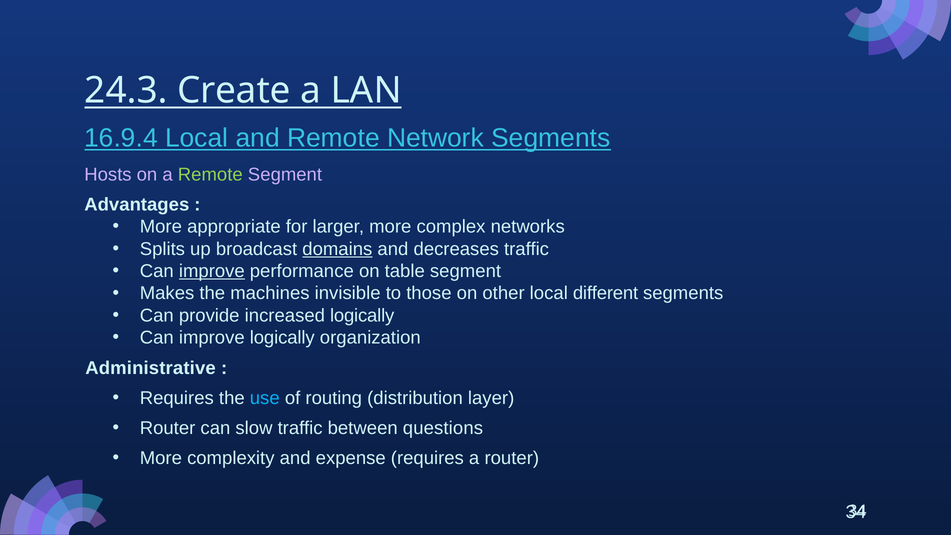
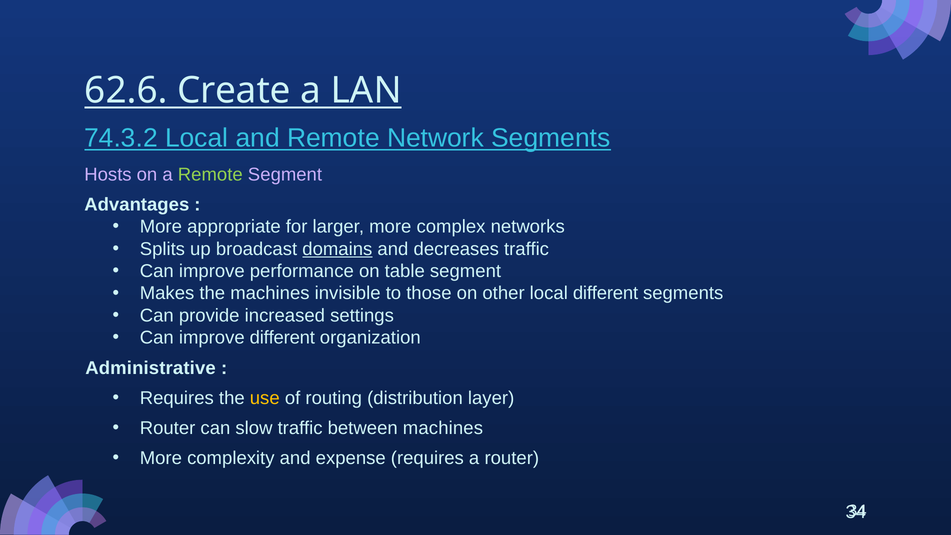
24.3: 24.3 -> 62.6
16.9.4: 16.9.4 -> 74.3.2
improve at (212, 271) underline: present -> none
increased logically: logically -> settings
improve logically: logically -> different
use colour: light blue -> yellow
between questions: questions -> machines
